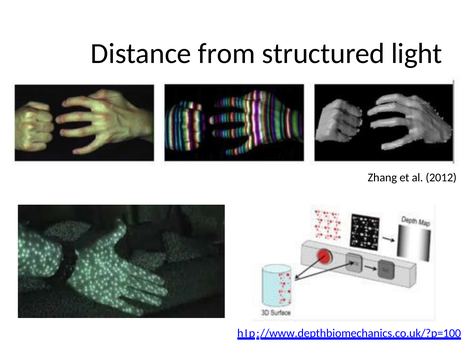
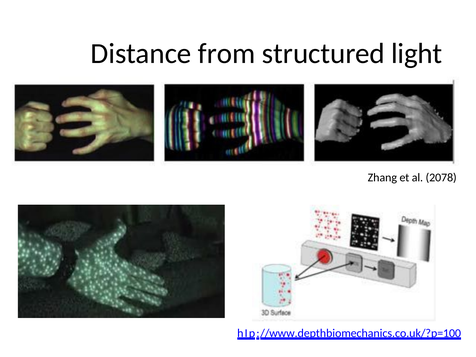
2012: 2012 -> 2078
